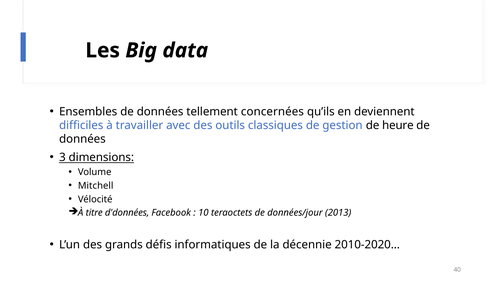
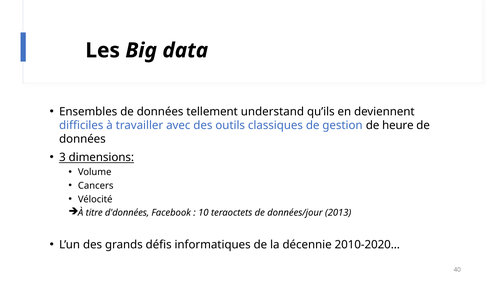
concernées: concernées -> understand
Mitchell: Mitchell -> Cancers
